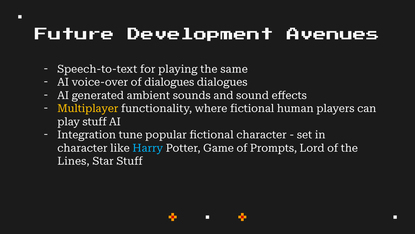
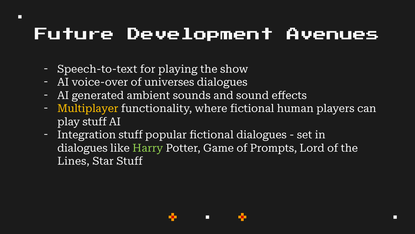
same: same -> show
of dialogues: dialogues -> universes
Integration tune: tune -> stuff
fictional character: character -> dialogues
character at (82, 148): character -> dialogues
Harry colour: light blue -> light green
